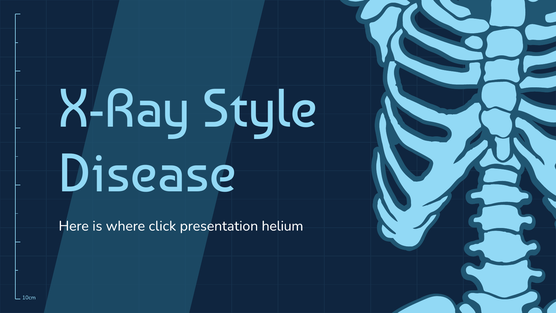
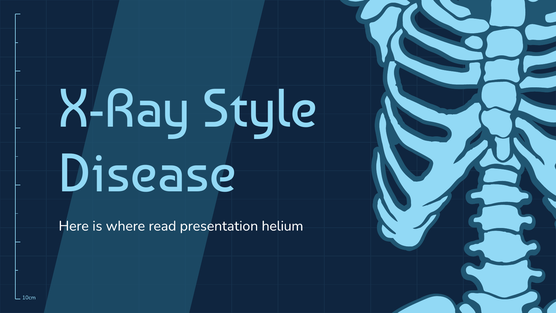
click: click -> read
